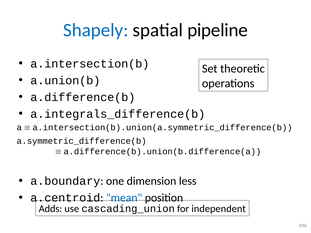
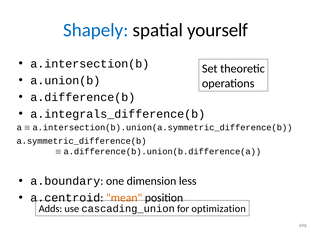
pipeline: pipeline -> yourself
mean colour: blue -> orange
independent: independent -> optimization
